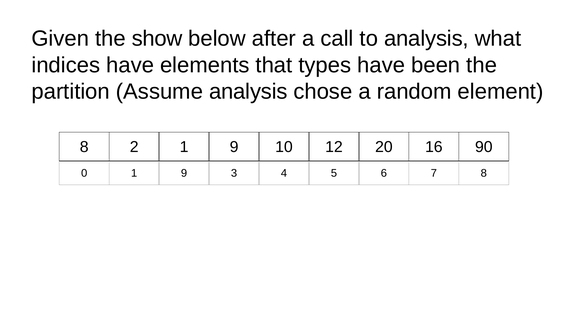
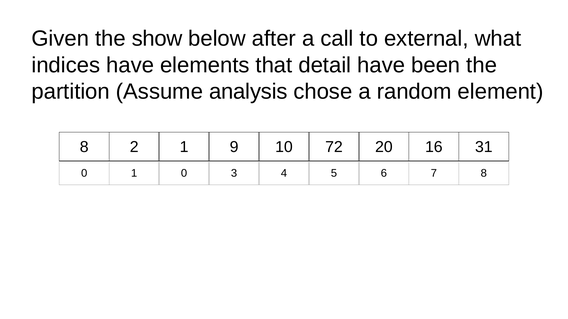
to analysis: analysis -> external
types: types -> detail
12: 12 -> 72
90: 90 -> 31
0 1 9: 9 -> 0
